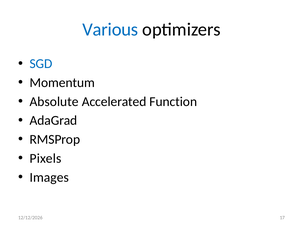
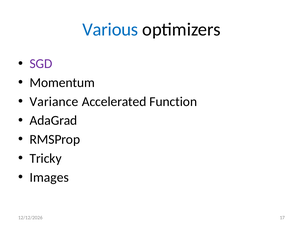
SGD colour: blue -> purple
Absolute: Absolute -> Variance
Pixels: Pixels -> Tricky
